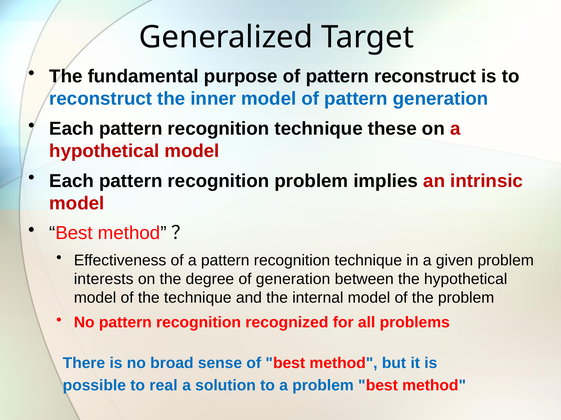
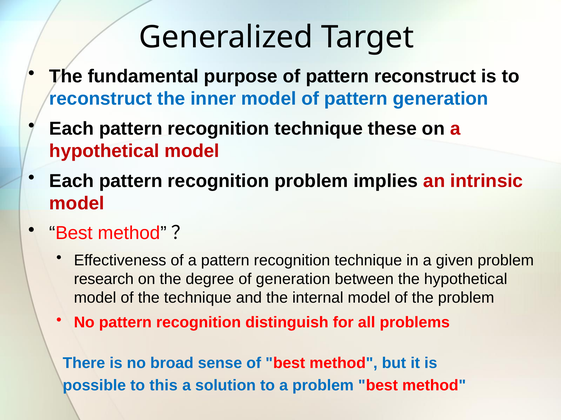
interests: interests -> research
recognized: recognized -> distinguish
real: real -> this
